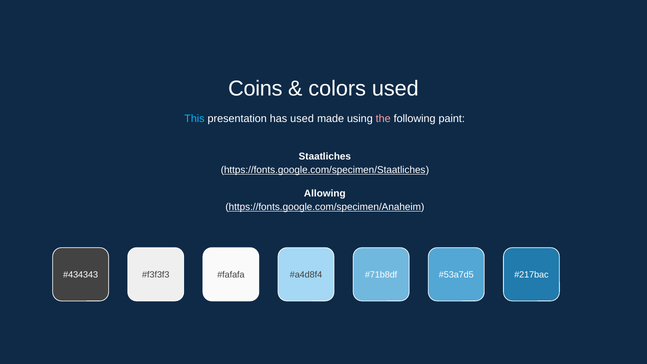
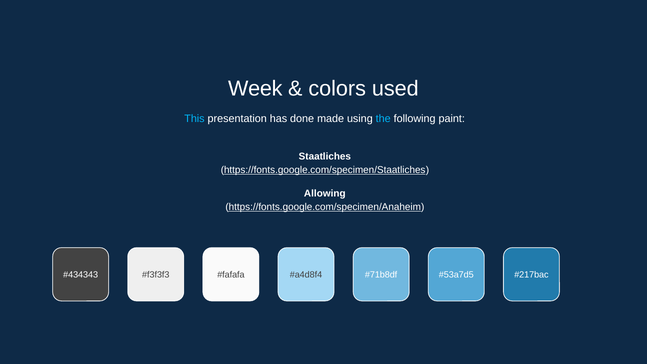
Coins: Coins -> Week
has used: used -> done
the colour: pink -> light blue
